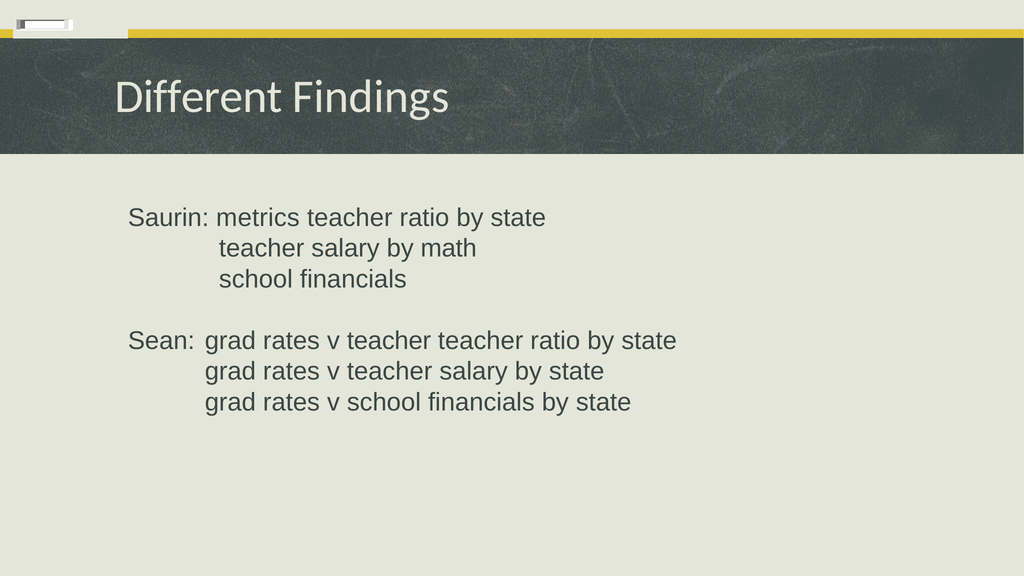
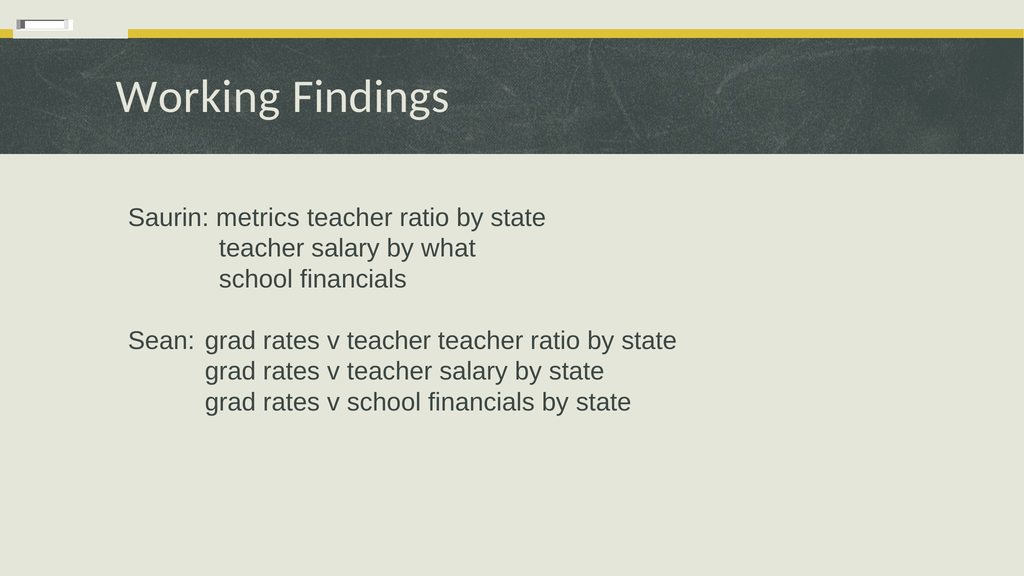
Different: Different -> Working
math: math -> what
